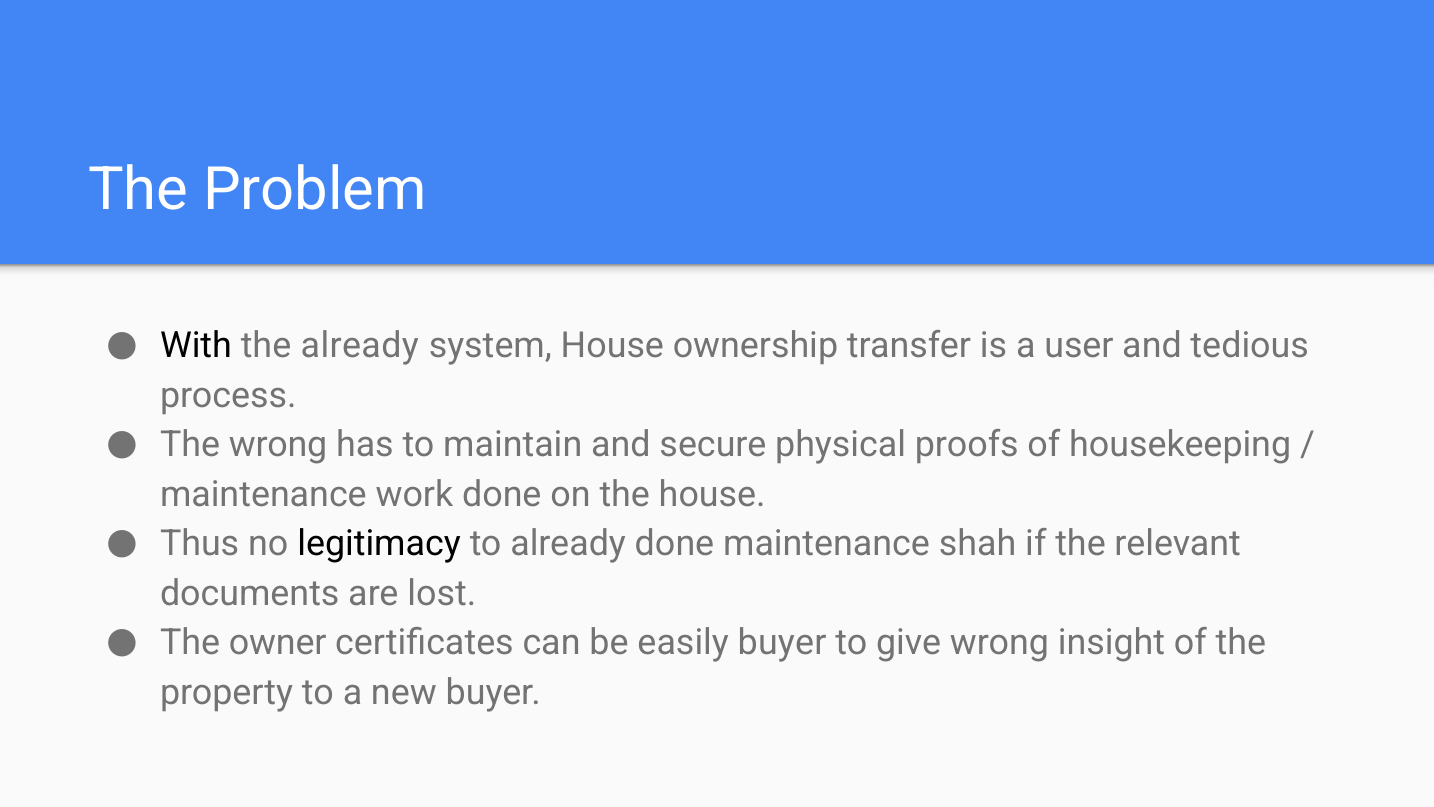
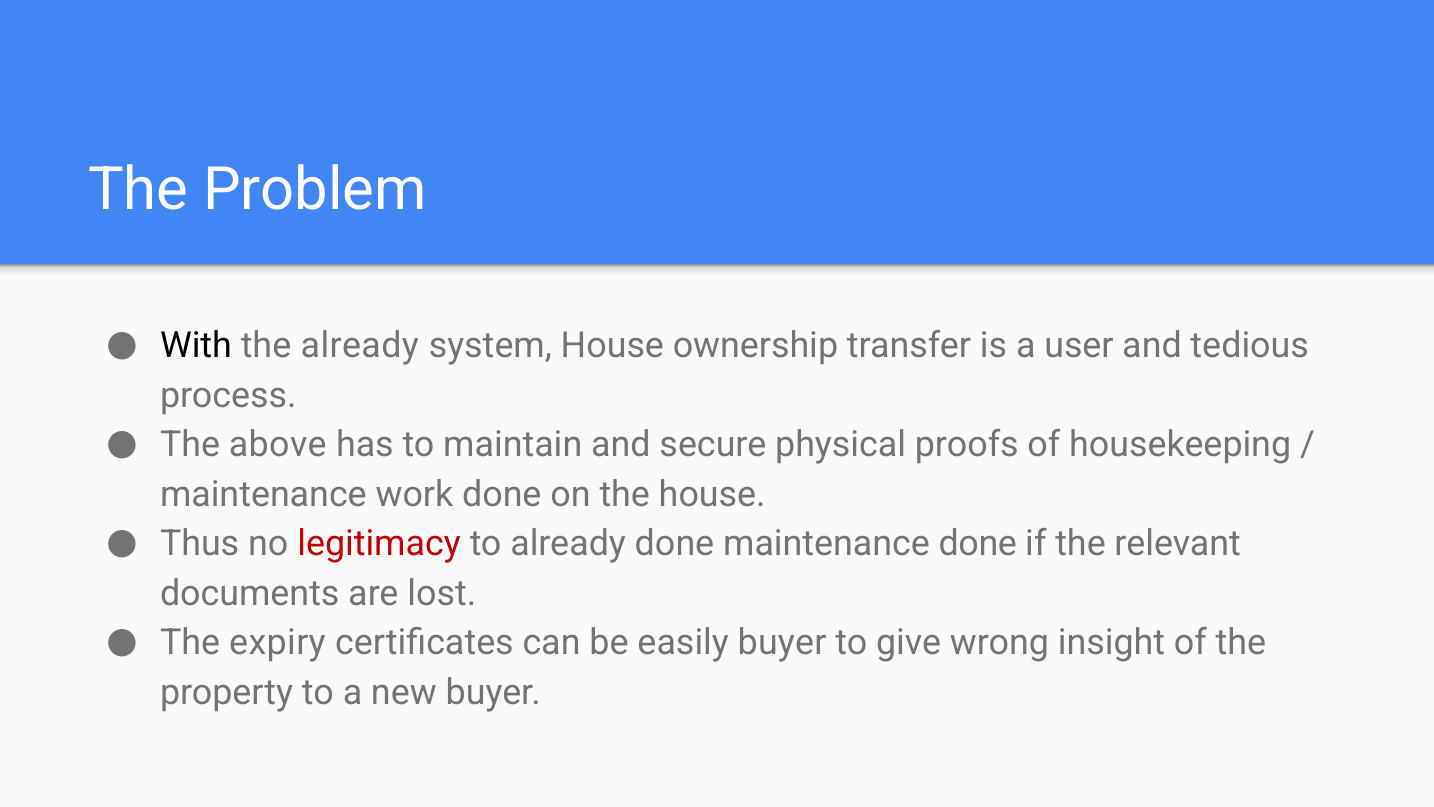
The wrong: wrong -> above
legitimacy colour: black -> red
maintenance shah: shah -> done
owner: owner -> expiry
